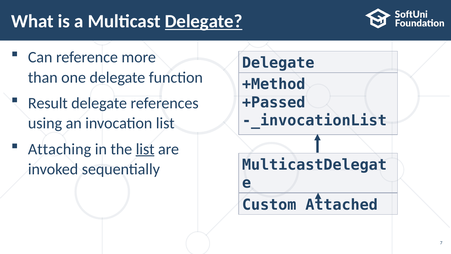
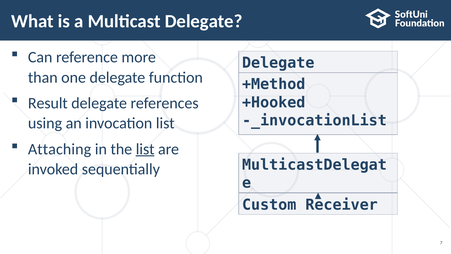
Delegate at (204, 21) underline: present -> none
+Passed: +Passed -> +Hooked
Attached: Attached -> Receiver
